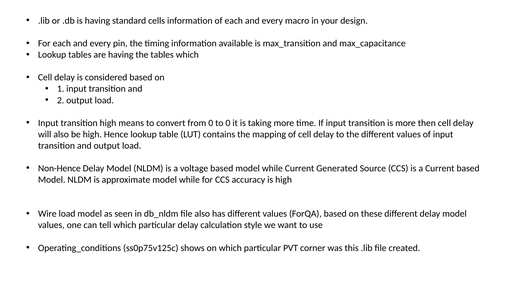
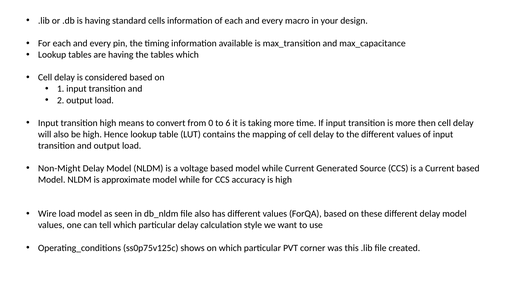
to 0: 0 -> 6
Non-Hence: Non-Hence -> Non-Might
